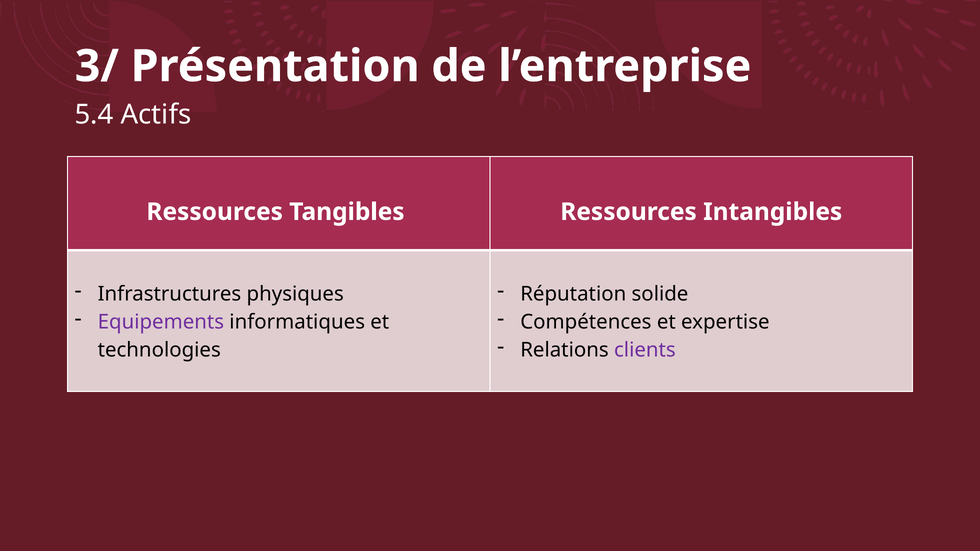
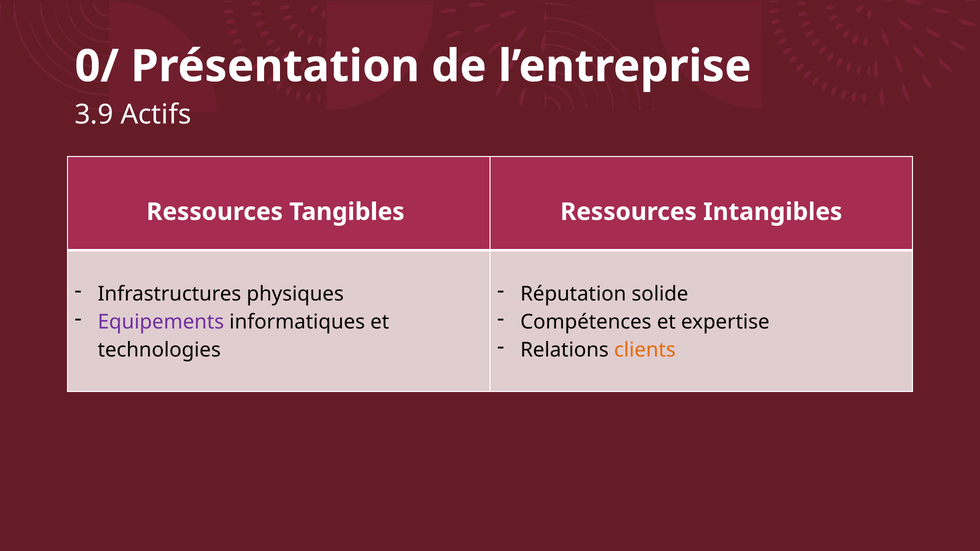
3/: 3/ -> 0/
5.4: 5.4 -> 3.9
clients colour: purple -> orange
